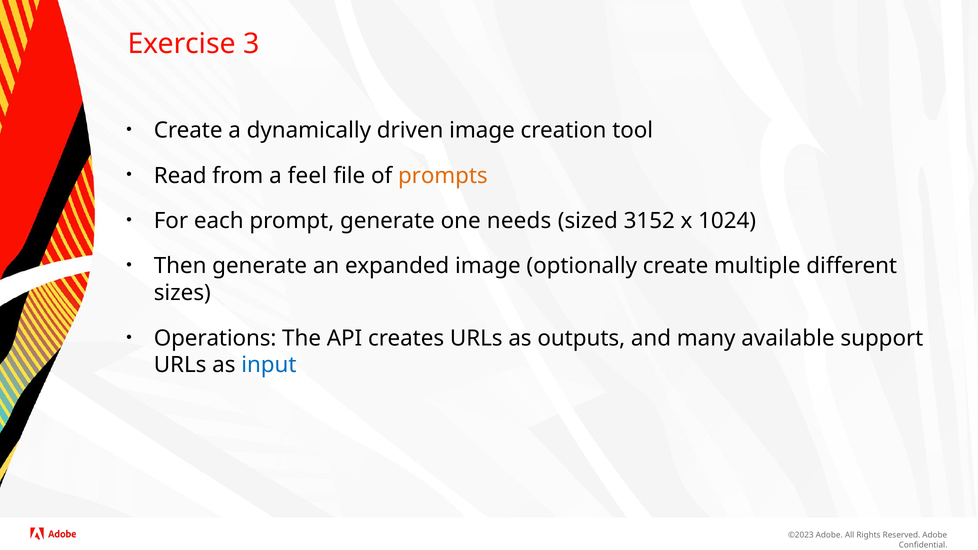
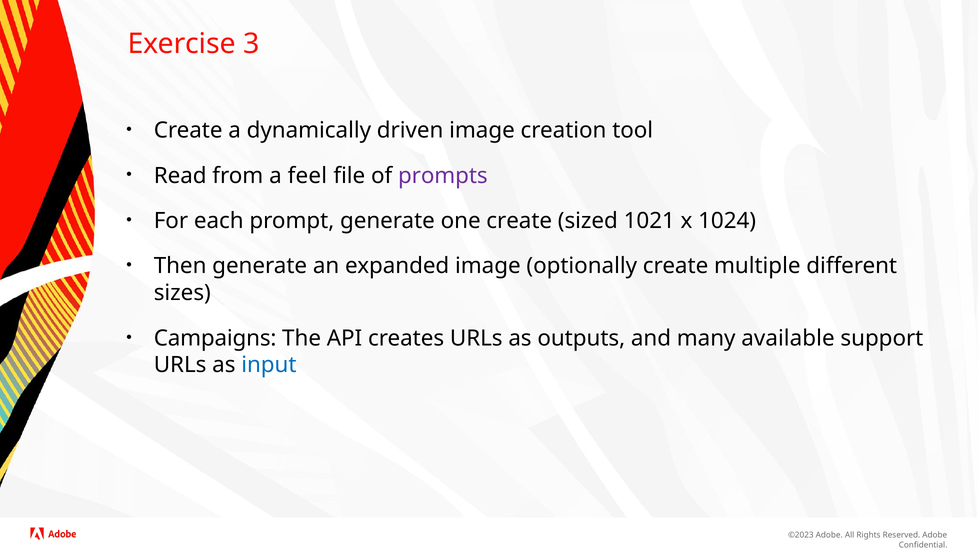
prompts colour: orange -> purple
one needs: needs -> create
3152: 3152 -> 1021
Operations: Operations -> Campaigns
